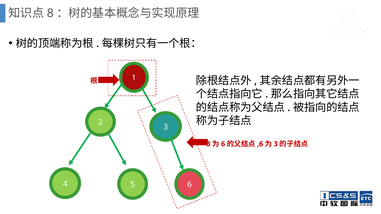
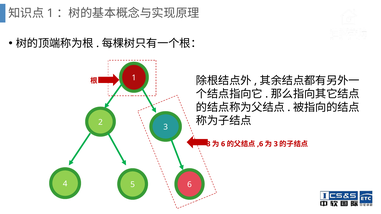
8 at (50, 13): 8 -> 1
